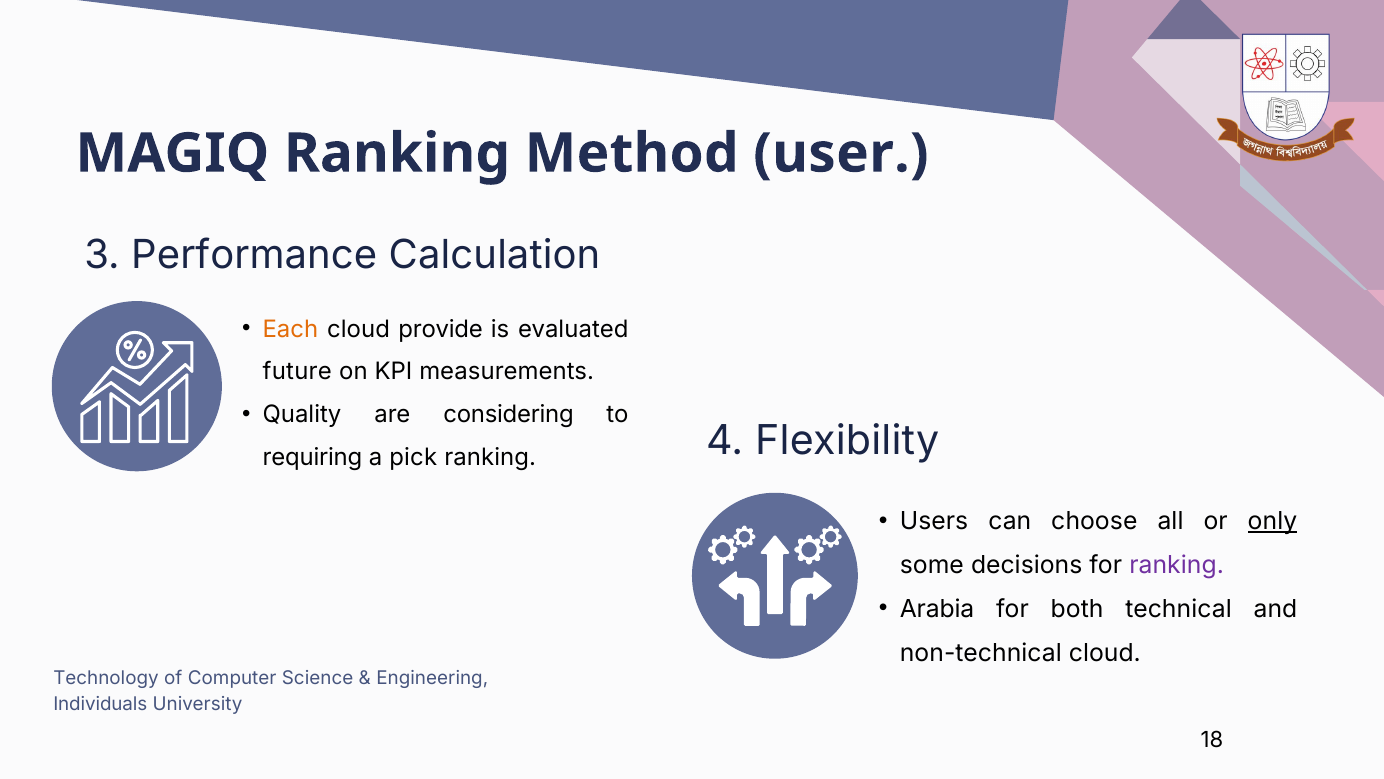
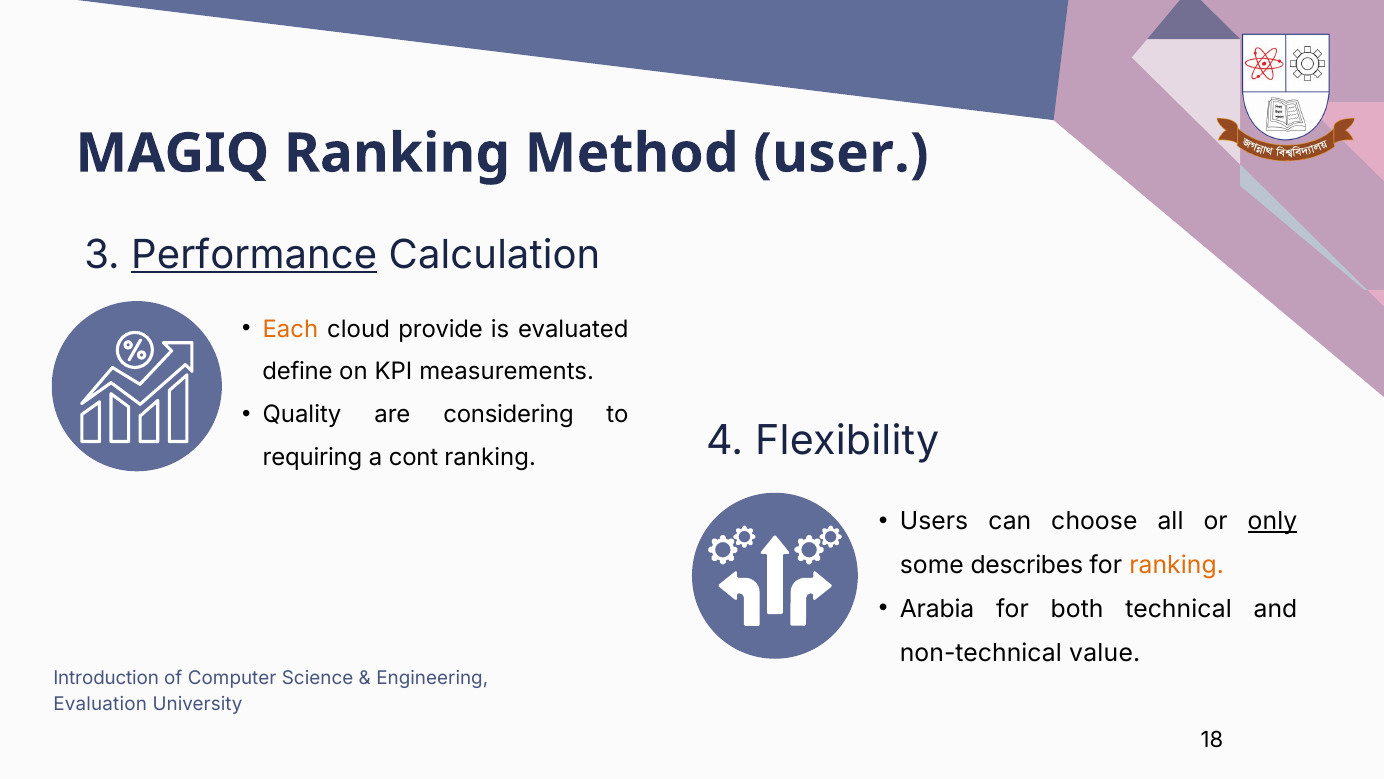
Performance underline: none -> present
future: future -> define
pick: pick -> cont
decisions: decisions -> describes
ranking at (1177, 565) colour: purple -> orange
non-technical cloud: cloud -> value
Technology: Technology -> Introduction
Individuals: Individuals -> Evaluation
